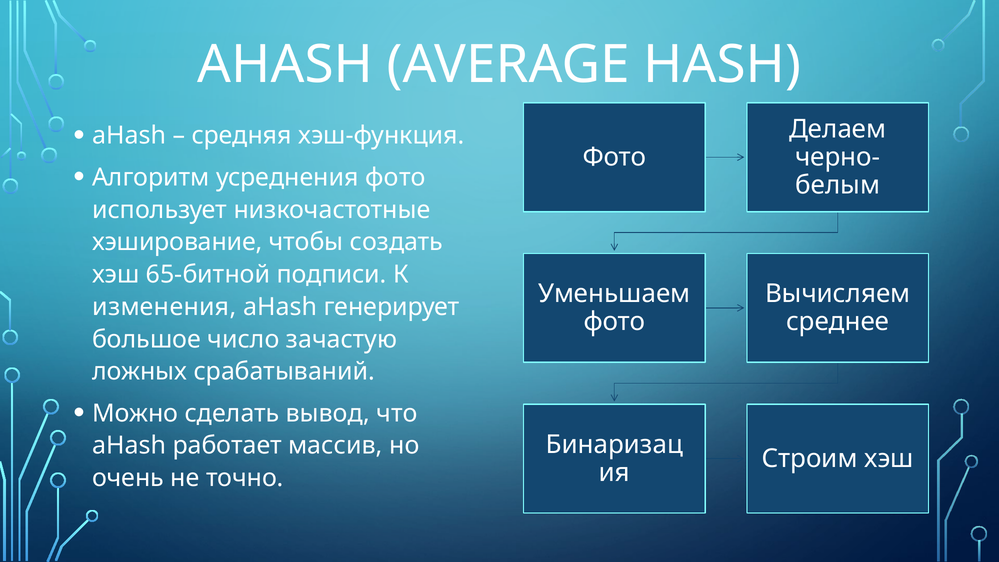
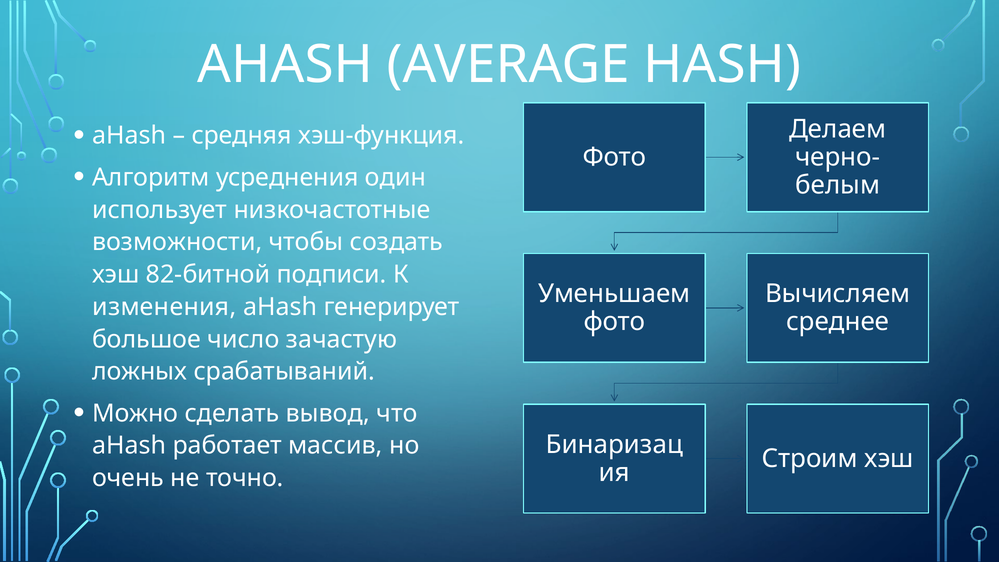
усреднения фото: фото -> один
хэширование: хэширование -> возможности
65-битной: 65-битной -> 82-битной
